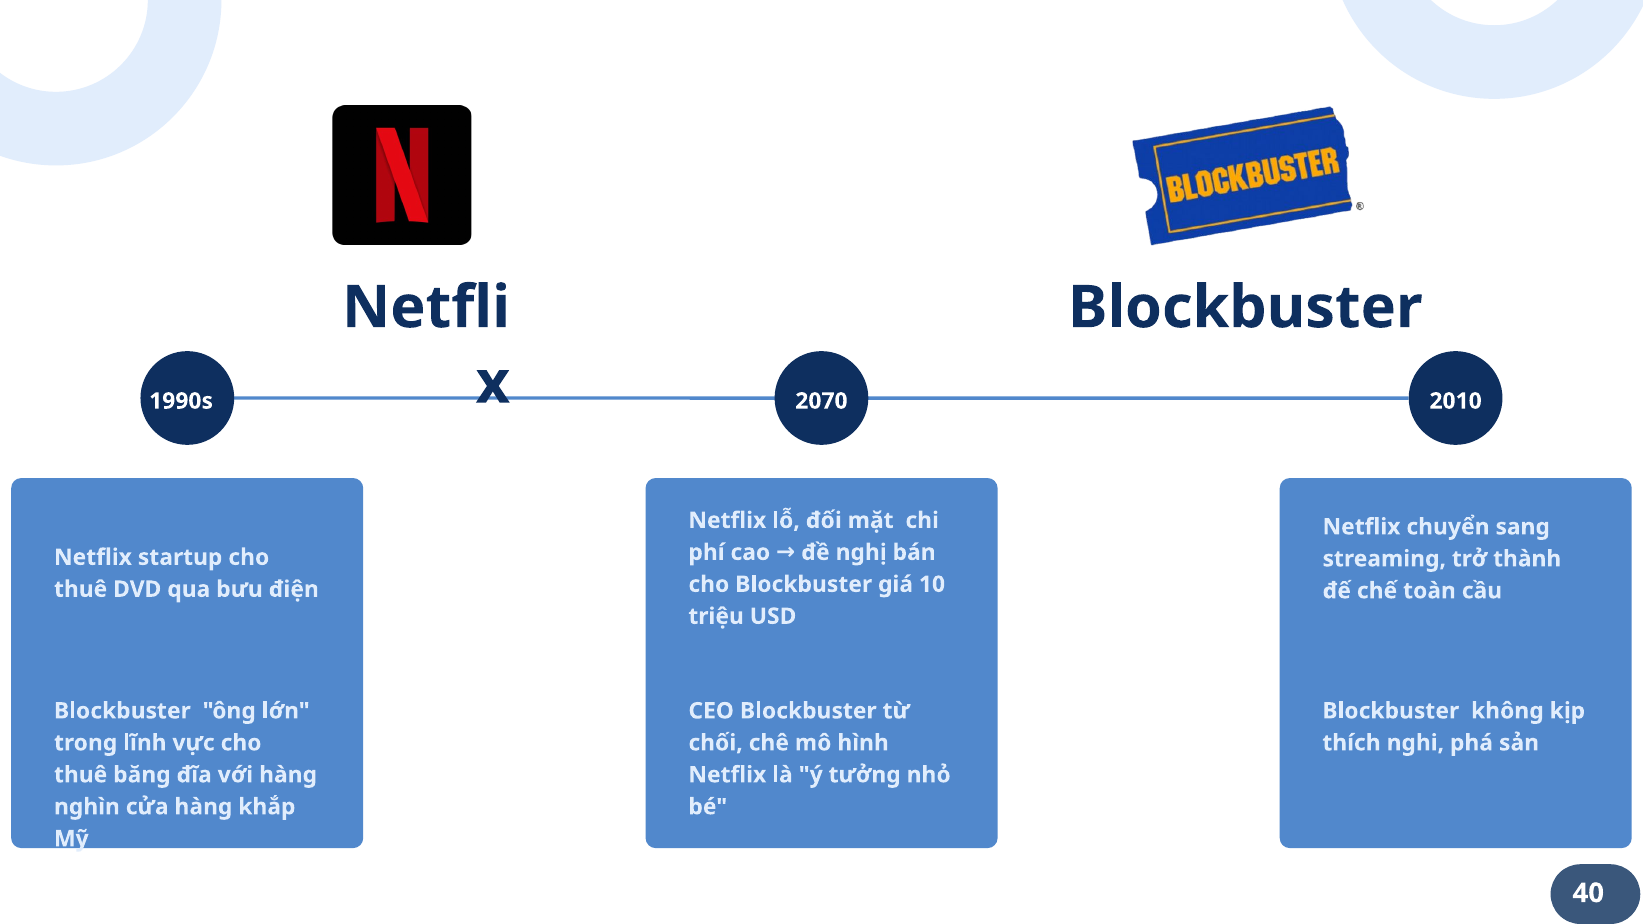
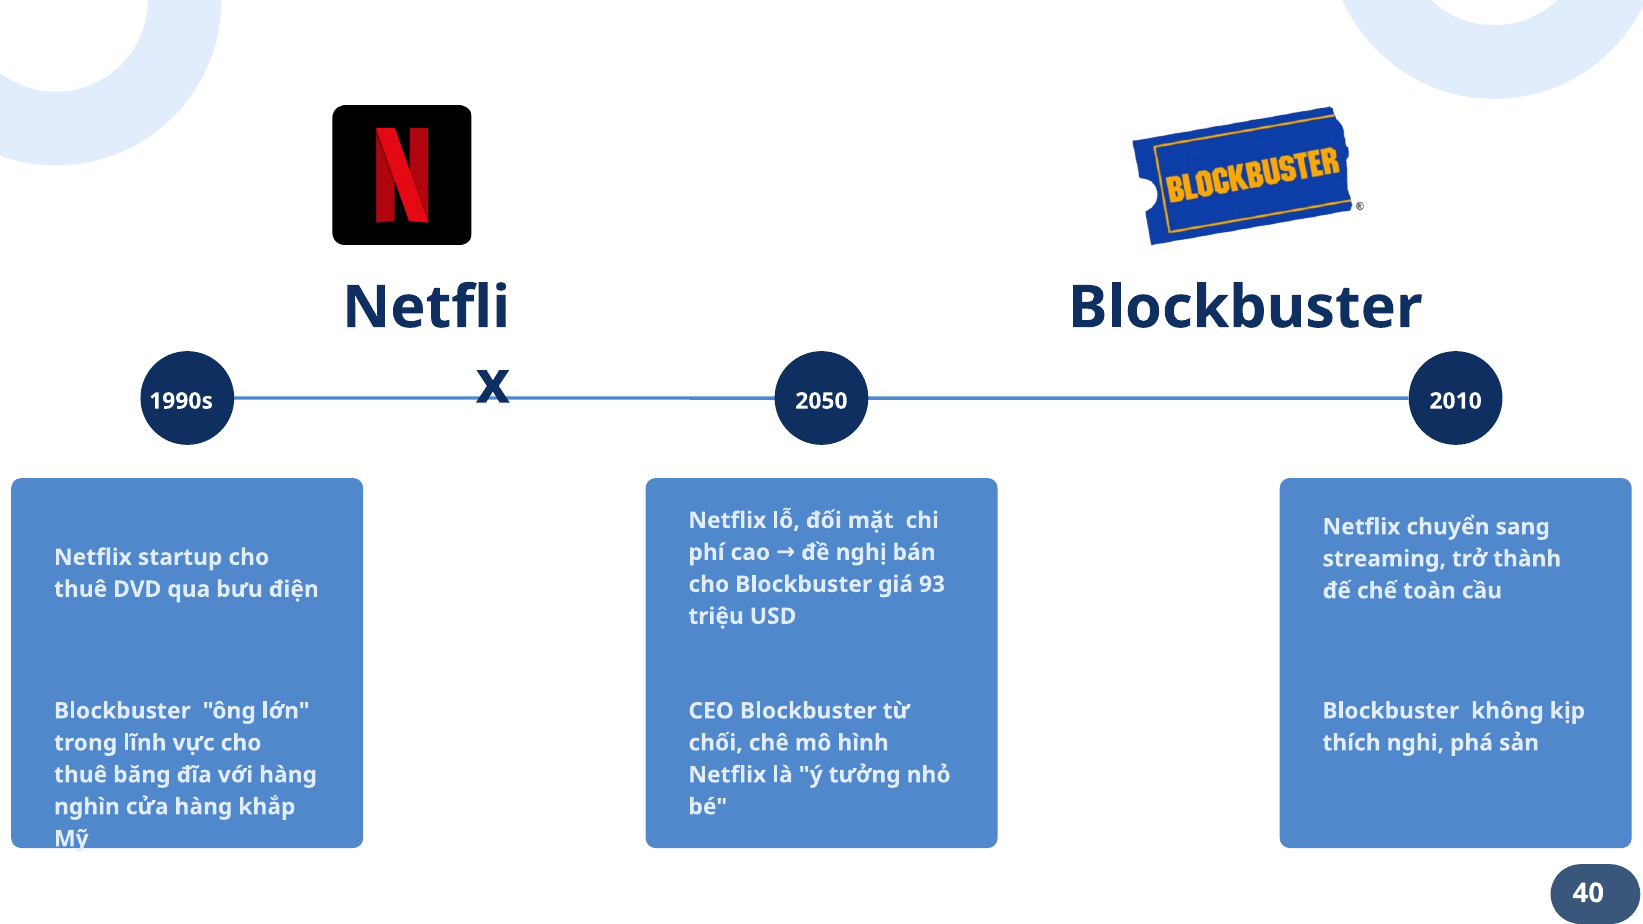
2070: 2070 -> 2050
10: 10 -> 93
